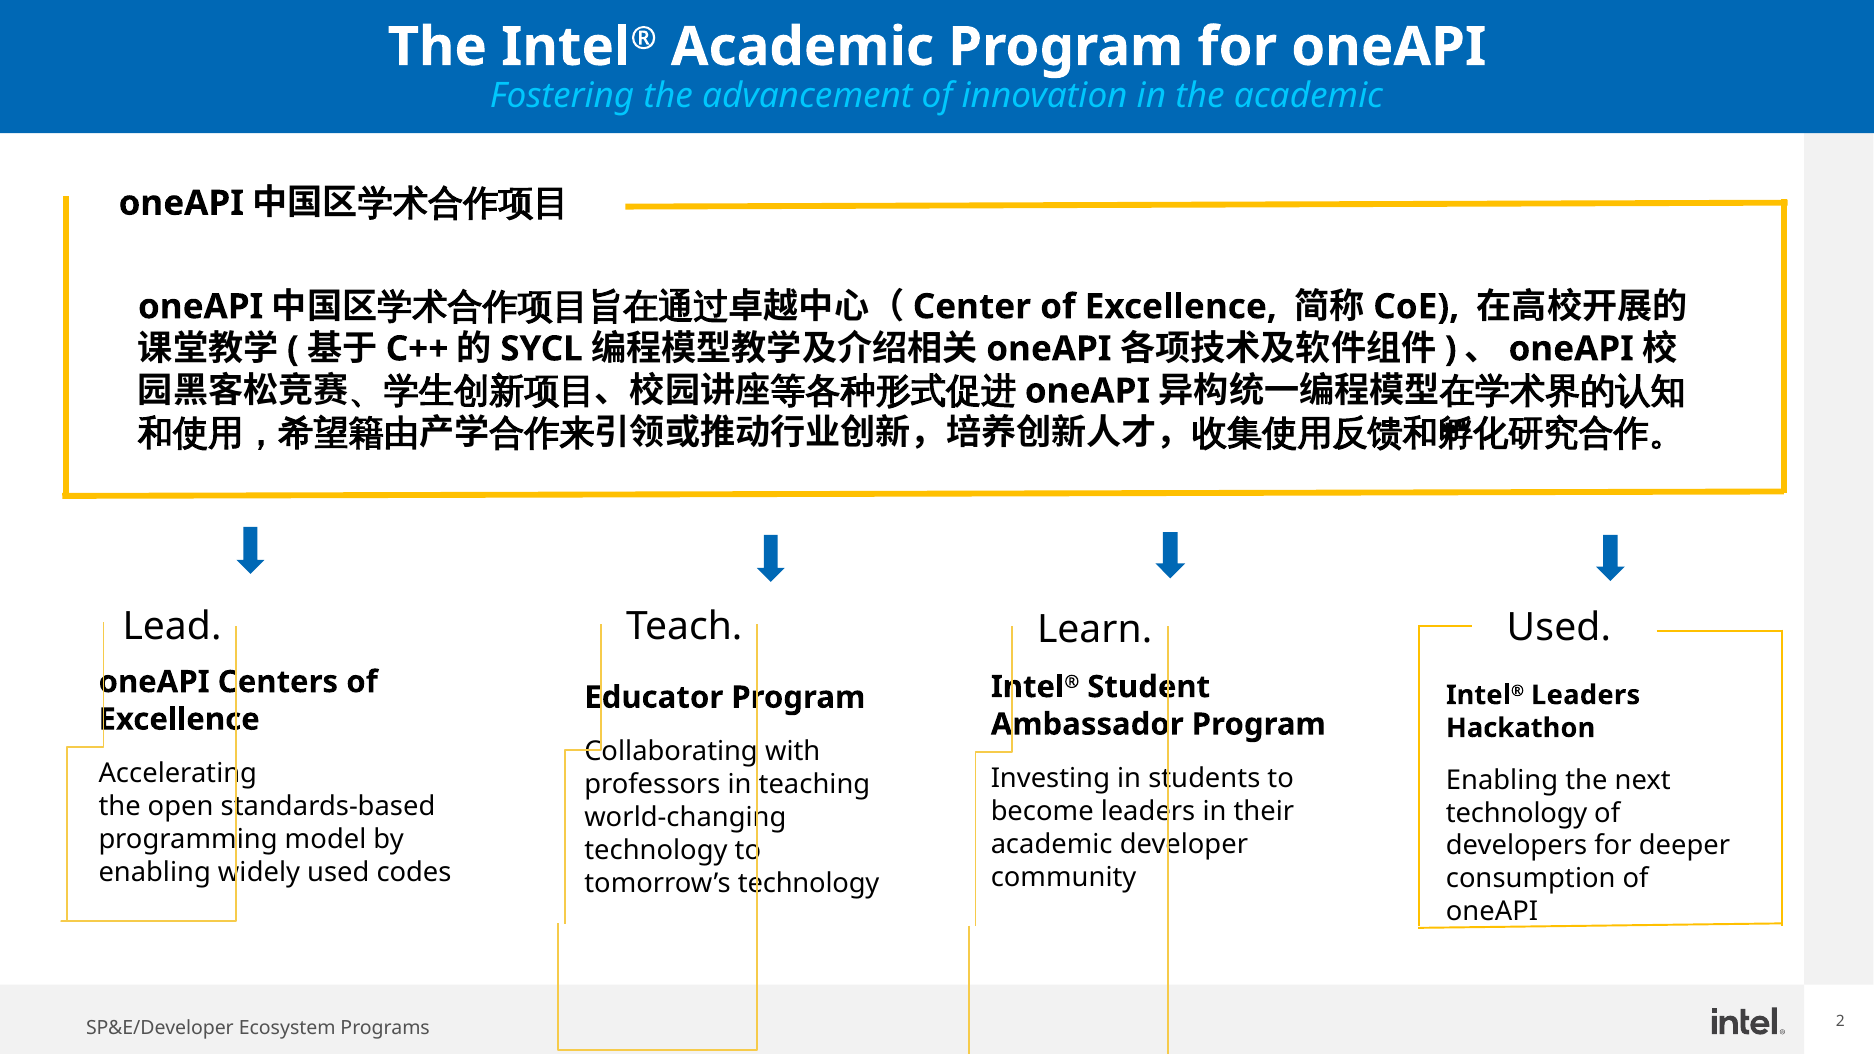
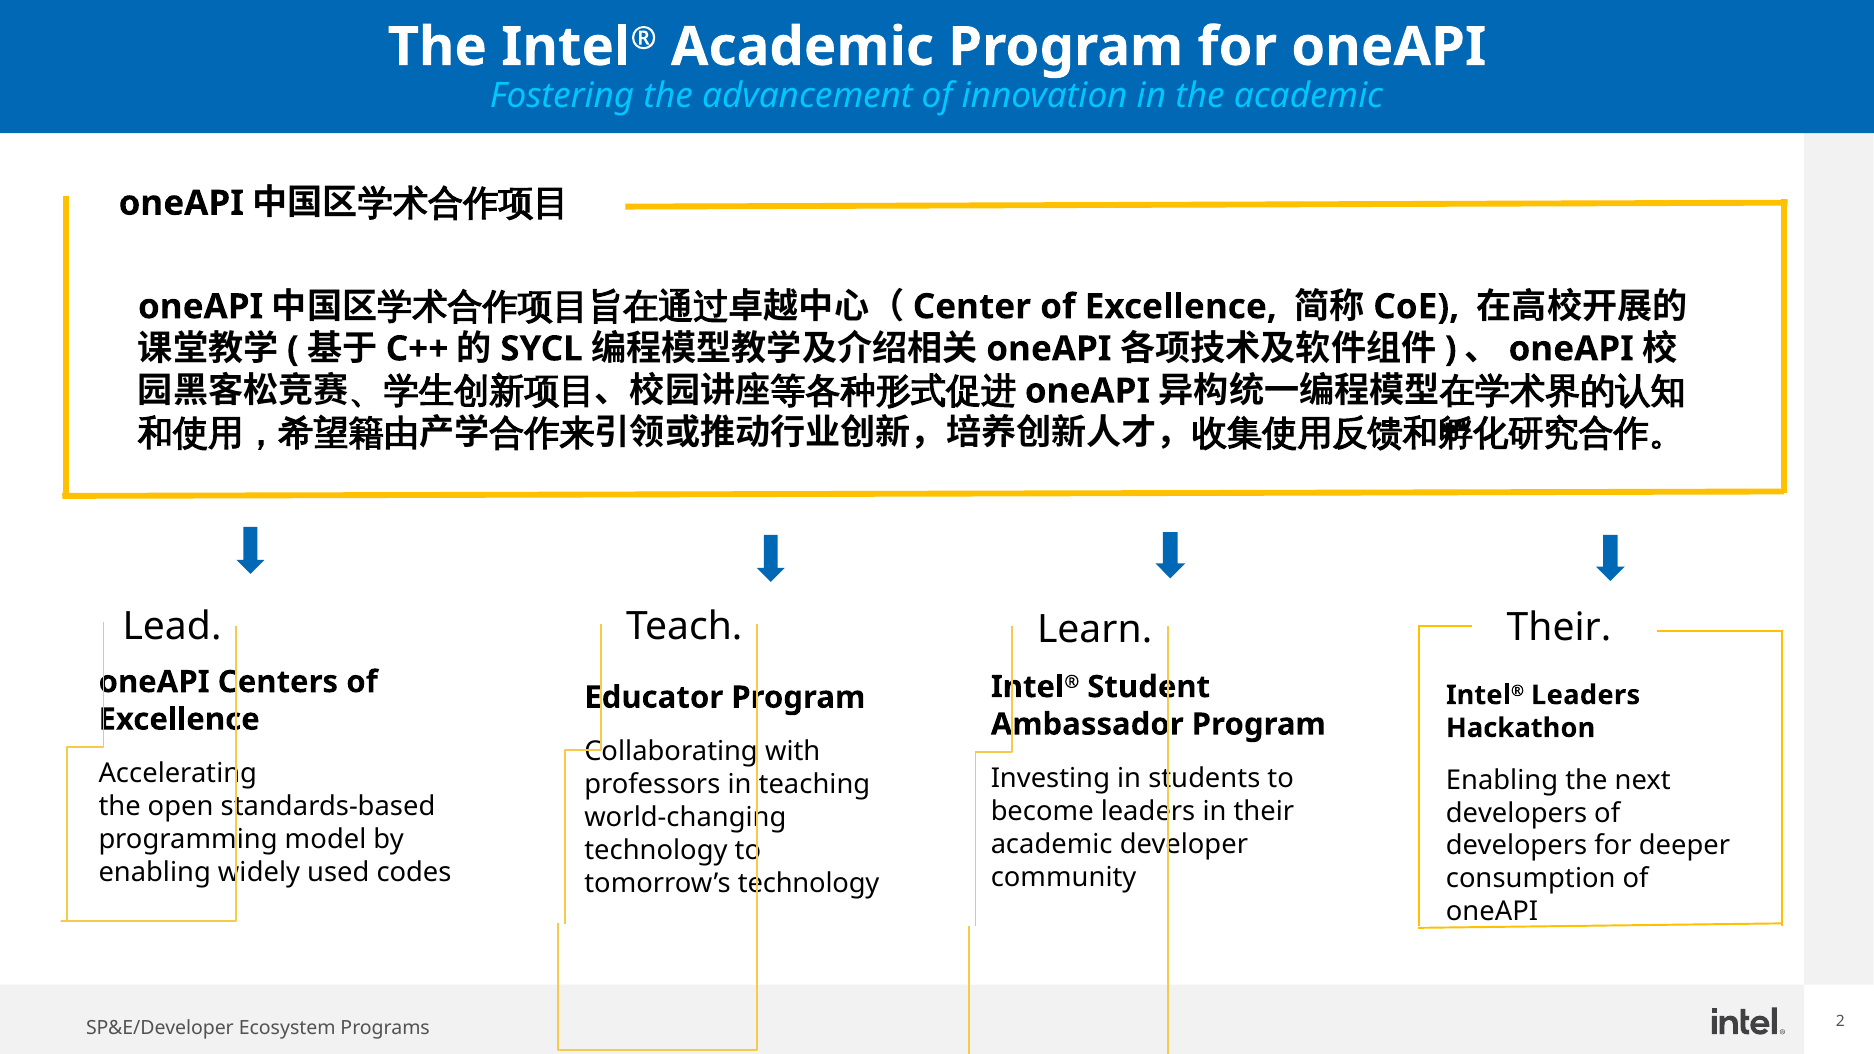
Learn Used: Used -> Their
technology at (1517, 813): technology -> developers
